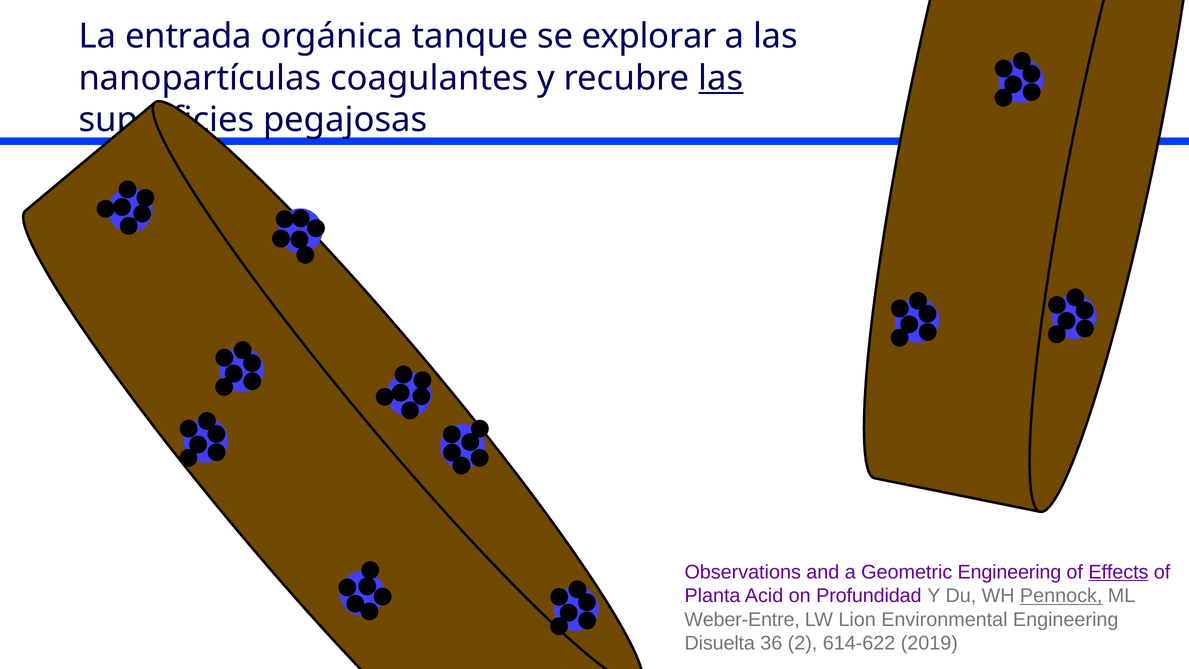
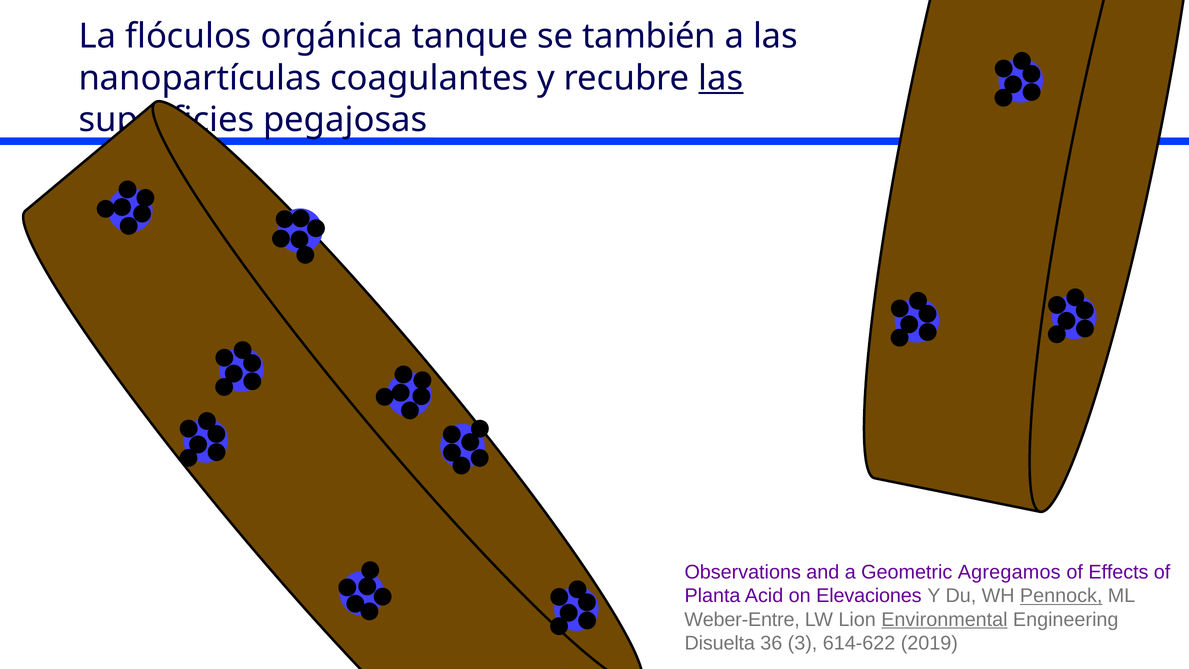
entrada: entrada -> flóculos
explorar: explorar -> también
Geometric Engineering: Engineering -> Agregamos
Effects underline: present -> none
Profundidad: Profundidad -> Elevaciones
Environmental underline: none -> present
2: 2 -> 3
